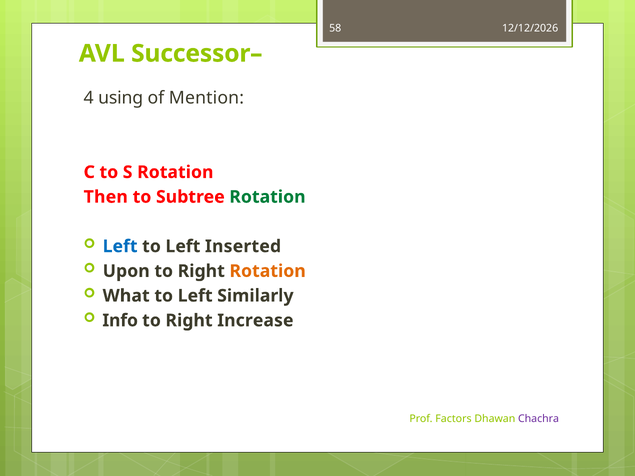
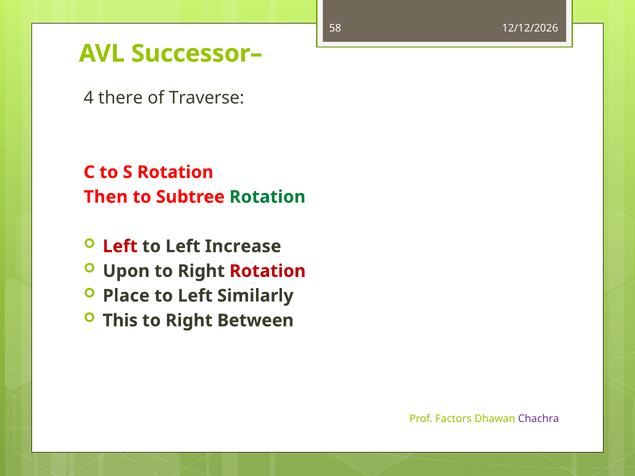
using: using -> there
Mention: Mention -> Traverse
Left at (120, 246) colour: blue -> red
Inserted: Inserted -> Increase
Rotation at (268, 271) colour: orange -> red
What: What -> Place
Info: Info -> This
Increase: Increase -> Between
